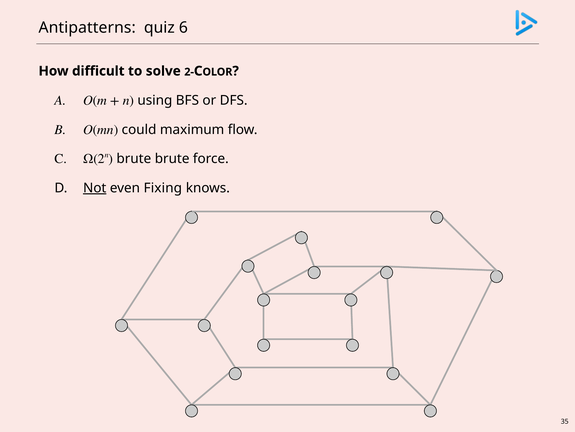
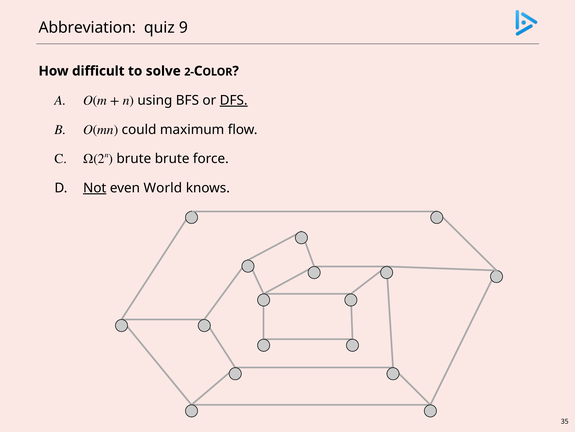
Antipatterns: Antipatterns -> Abbreviation
6: 6 -> 9
DFS underline: none -> present
Fixing: Fixing -> World
